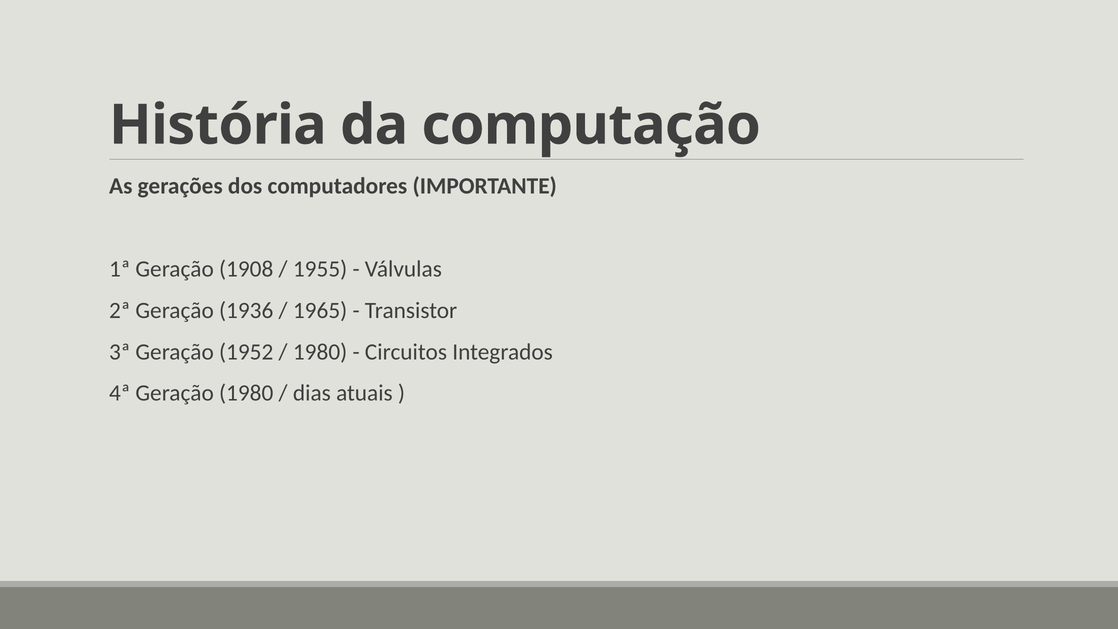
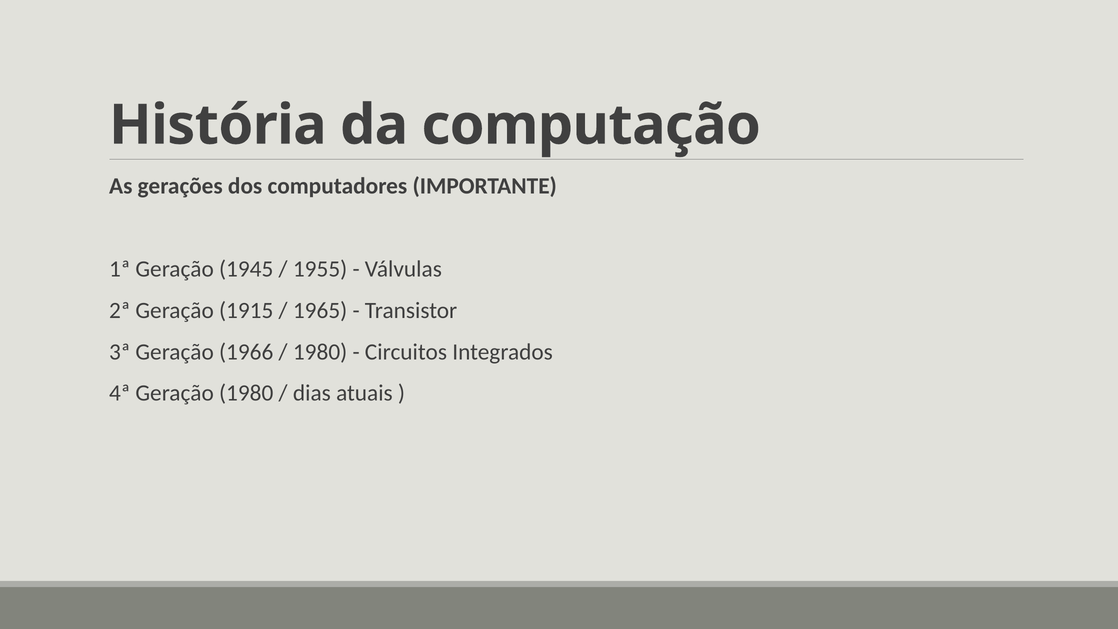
1908: 1908 -> 1945
1936: 1936 -> 1915
1952: 1952 -> 1966
